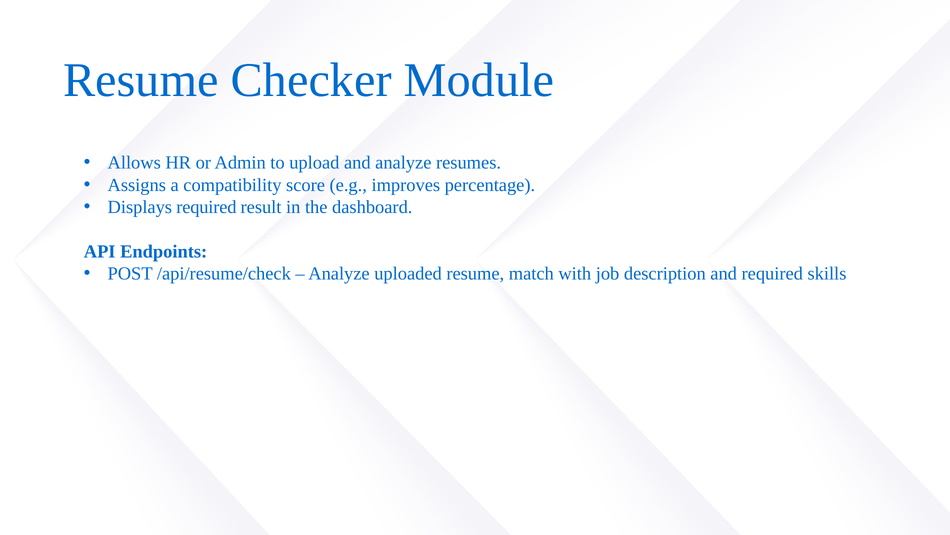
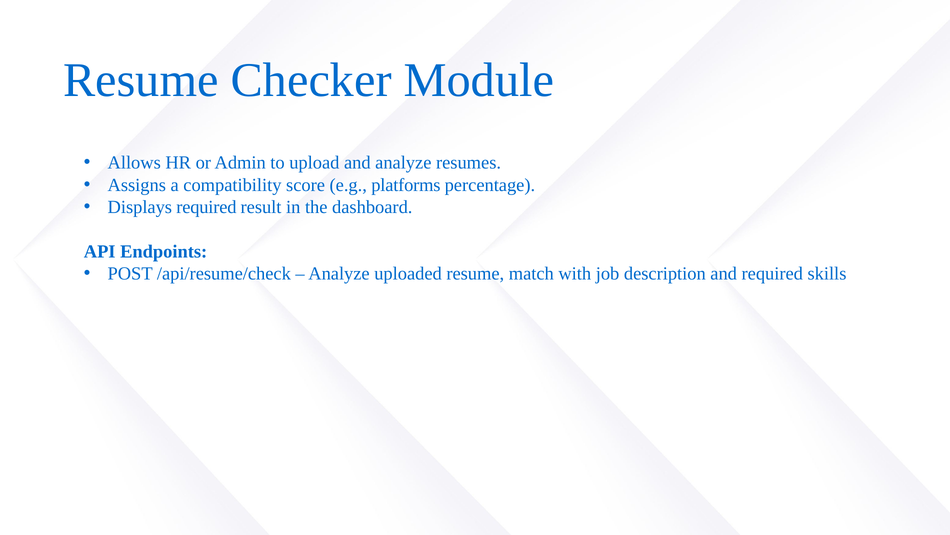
improves: improves -> platforms
